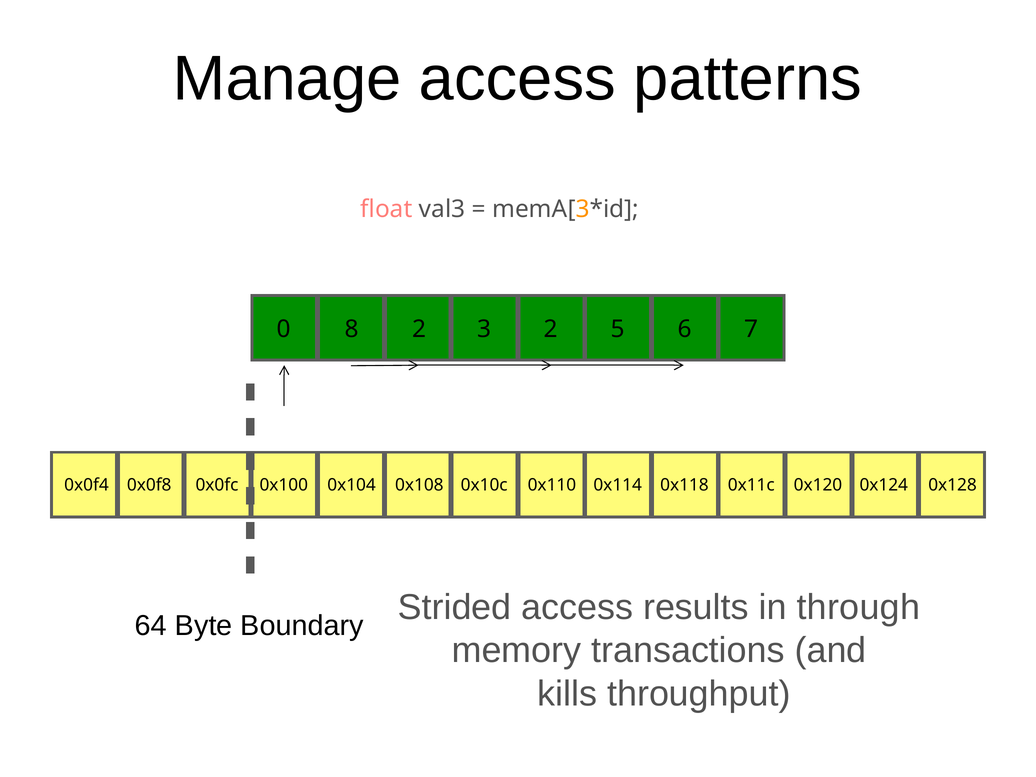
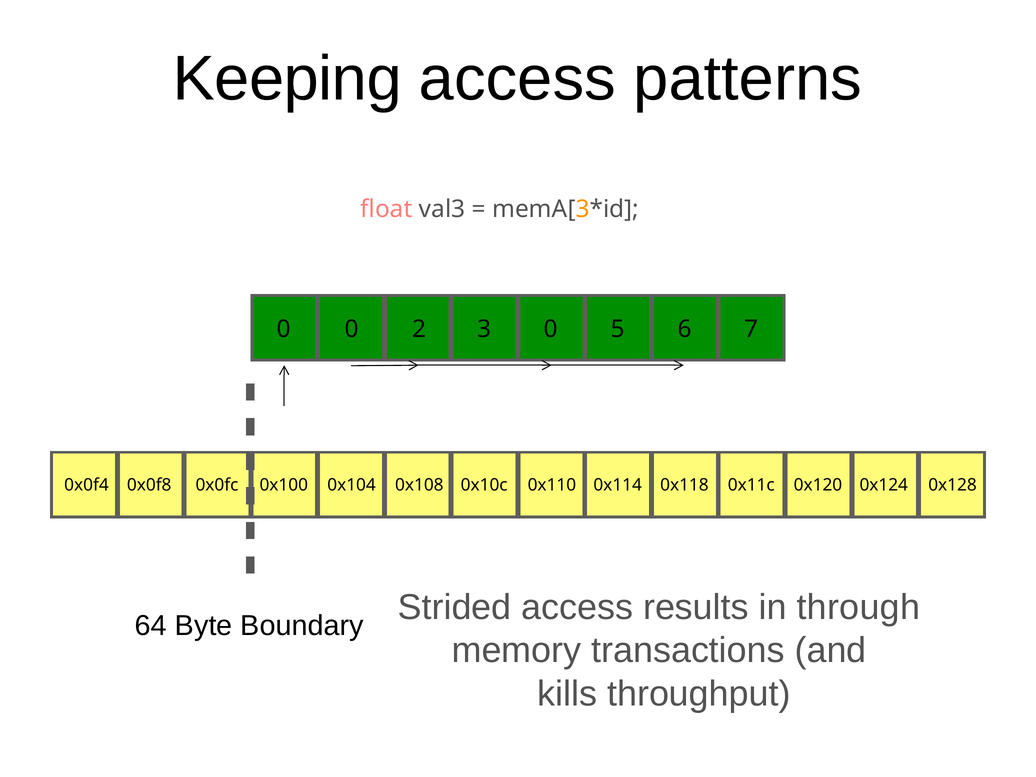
Manage: Manage -> Keeping
0 8: 8 -> 0
3 2: 2 -> 0
